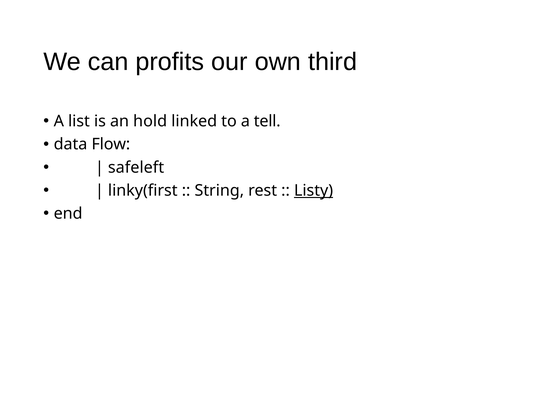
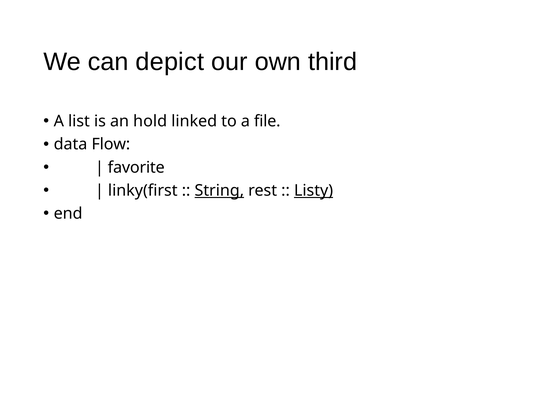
profits: profits -> depict
tell: tell -> file
safeleft: safeleft -> favorite
String underline: none -> present
